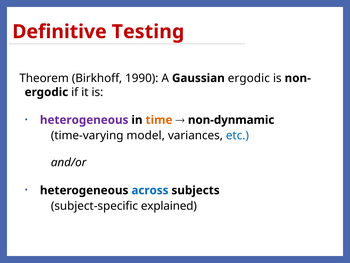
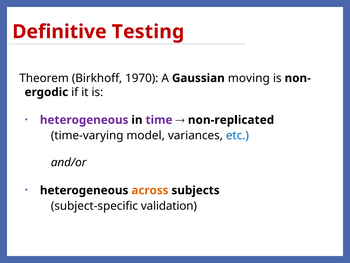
1990: 1990 -> 1970
Gaussian ergodic: ergodic -> moving
time colour: orange -> purple
non-dynmamic: non-dynmamic -> non-replicated
across colour: blue -> orange
explained: explained -> validation
